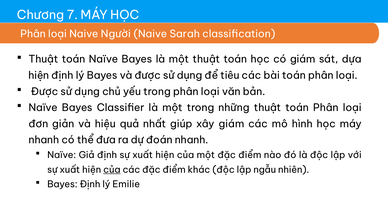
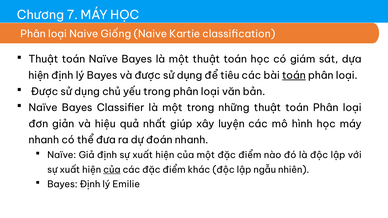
Người: Người -> Giống
Sarah: Sarah -> Kartie
toán at (294, 76) underline: none -> present
xây giám: giám -> luyện
